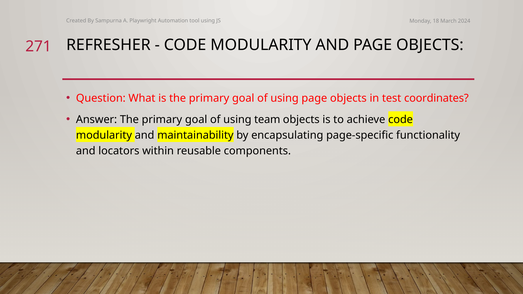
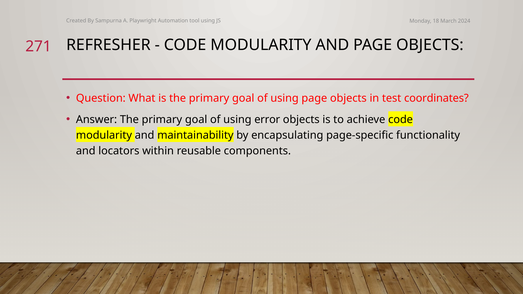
team: team -> error
